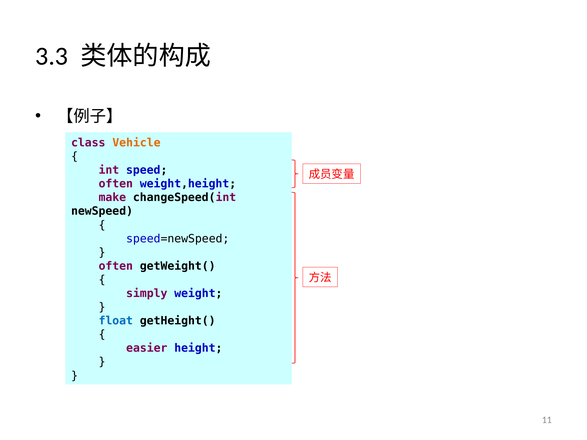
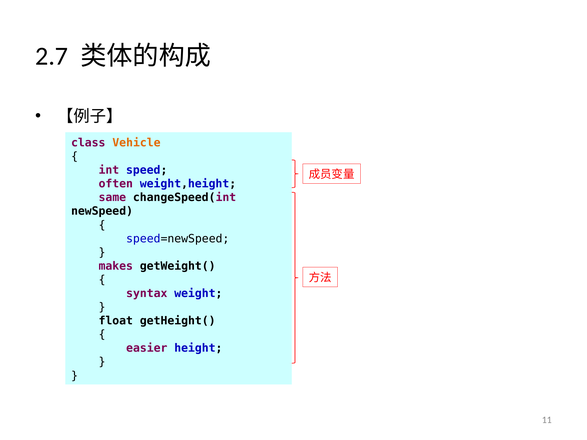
3.3: 3.3 -> 2.7
make: make -> same
often at (116, 266): often -> makes
simply: simply -> syntax
float colour: blue -> black
